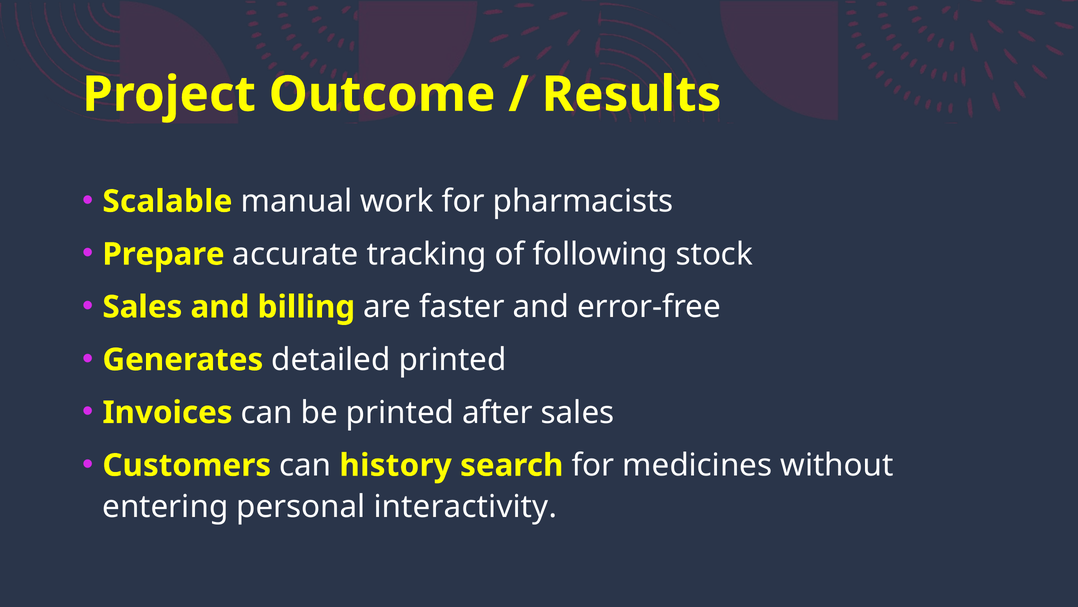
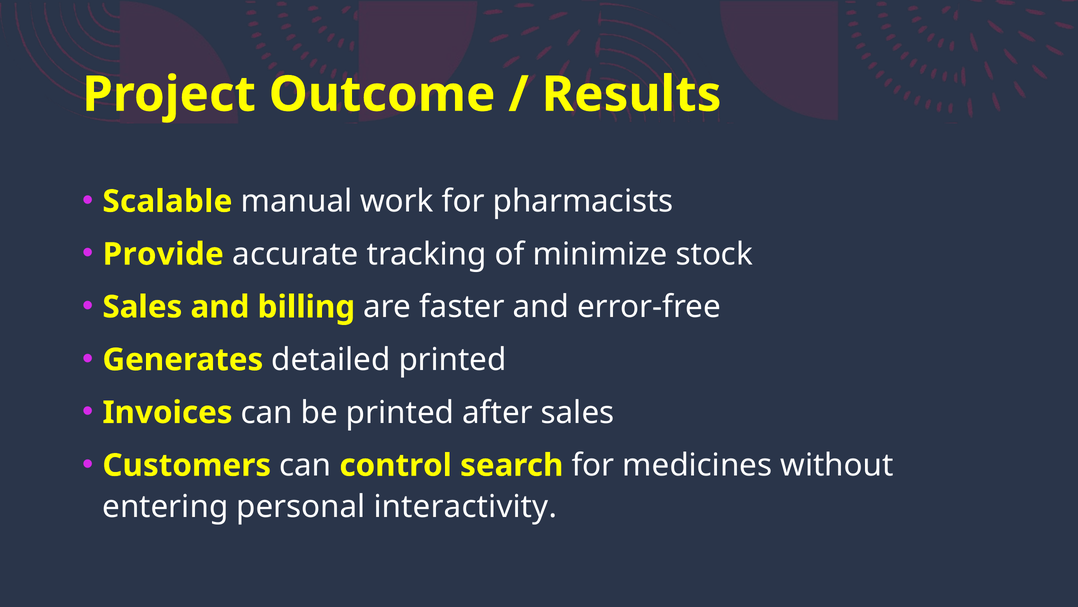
Prepare: Prepare -> Provide
following: following -> minimize
history: history -> control
